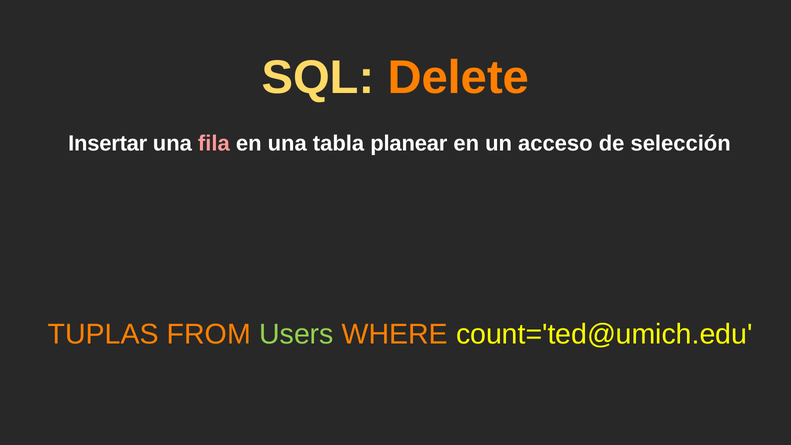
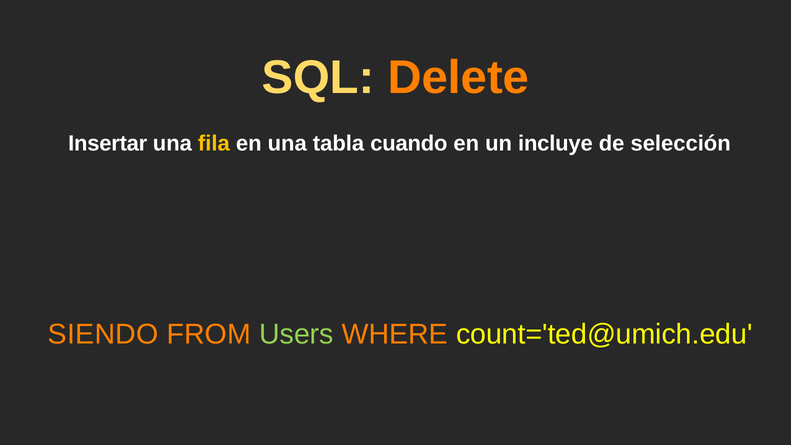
fila colour: pink -> yellow
planear: planear -> cuando
acceso: acceso -> incluye
TUPLAS: TUPLAS -> SIENDO
